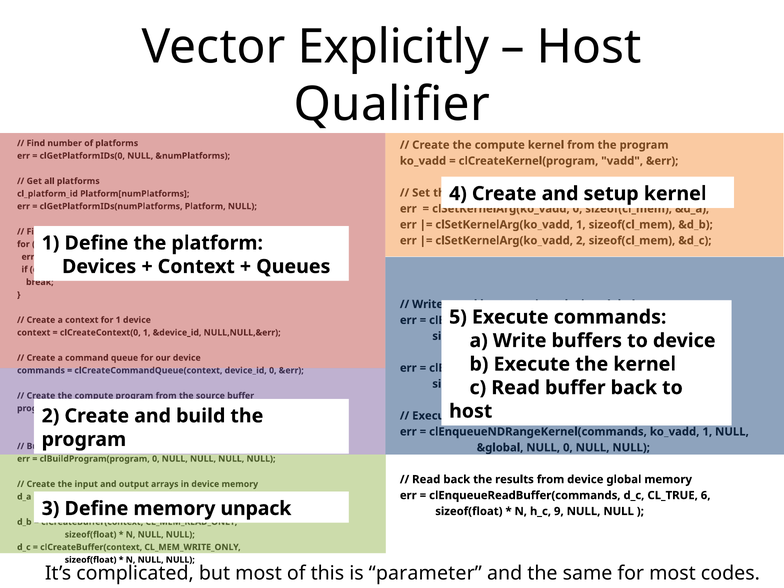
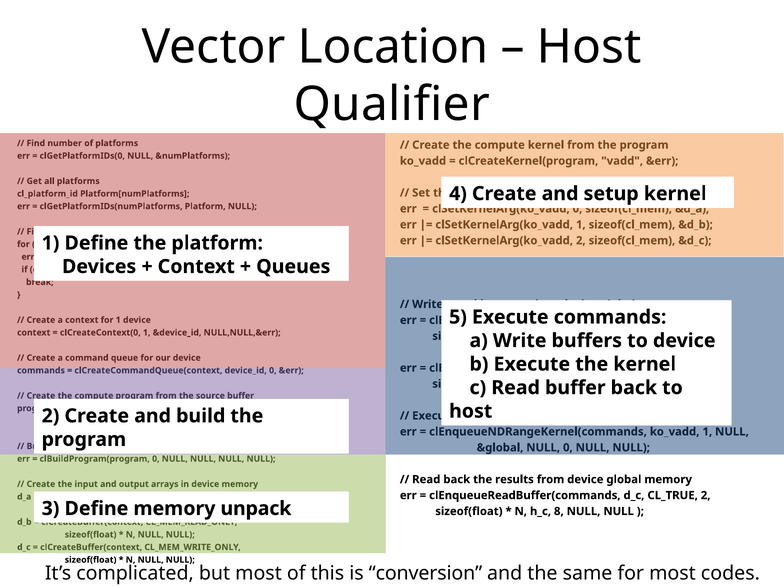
Explicitly: Explicitly -> Location
CL_TRUE 6: 6 -> 2
9: 9 -> 8
parameter: parameter -> conversion
